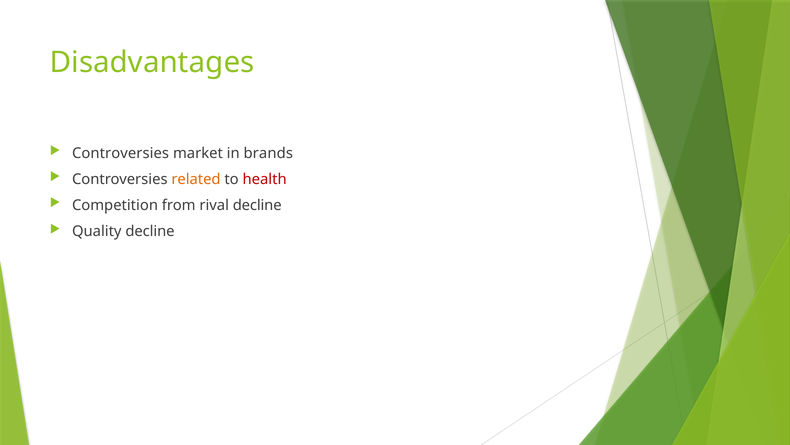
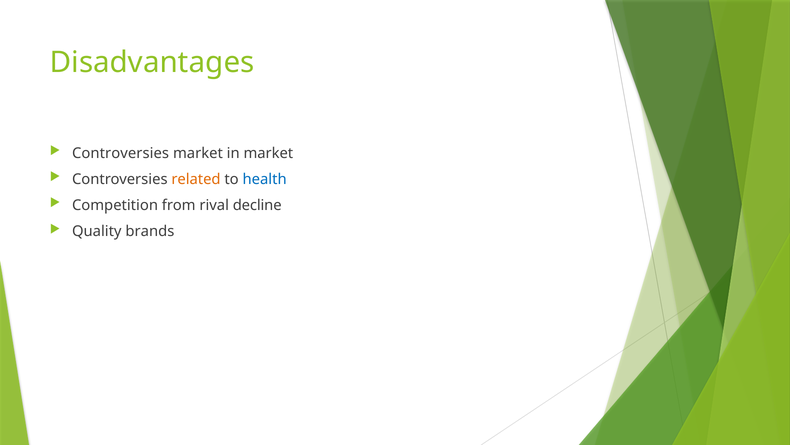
in brands: brands -> market
health colour: red -> blue
Quality decline: decline -> brands
